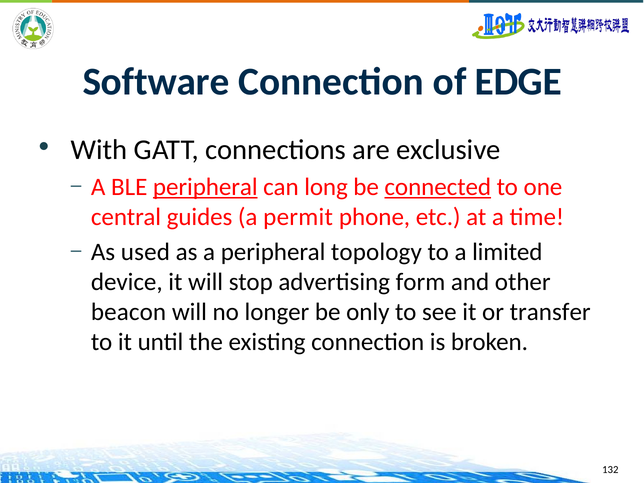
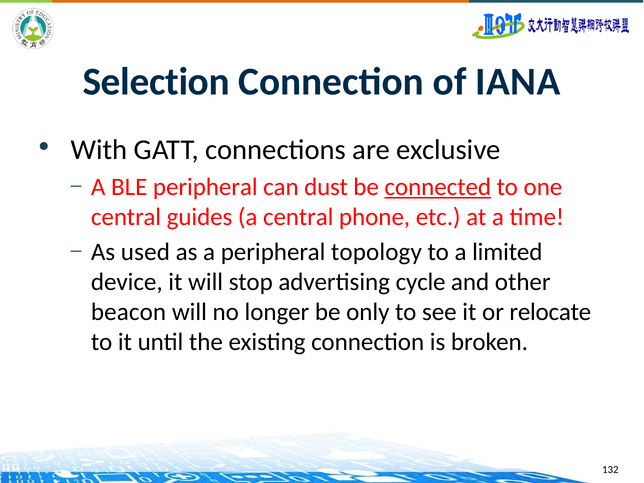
Software: Software -> Selection
EDGE: EDGE -> IANA
peripheral at (205, 187) underline: present -> none
long: long -> dust
a permit: permit -> central
form: form -> cycle
transfer: transfer -> relocate
